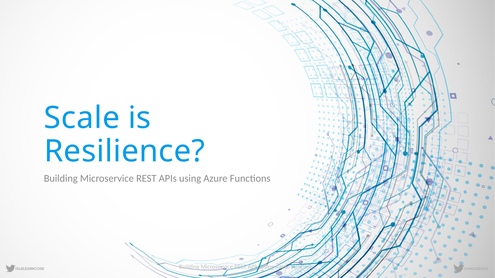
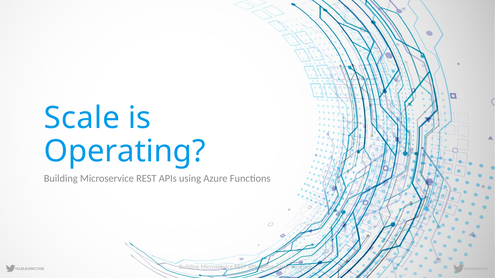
Resilience: Resilience -> Operating
